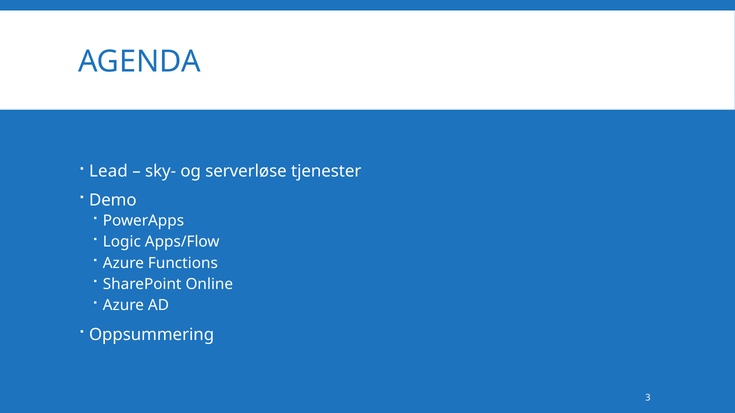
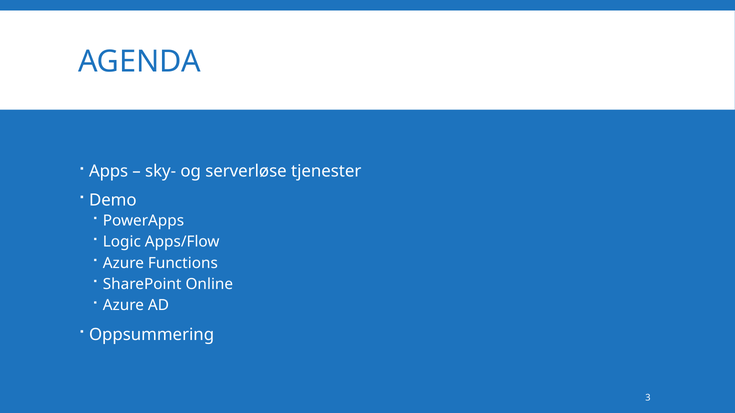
Lead: Lead -> Apps
